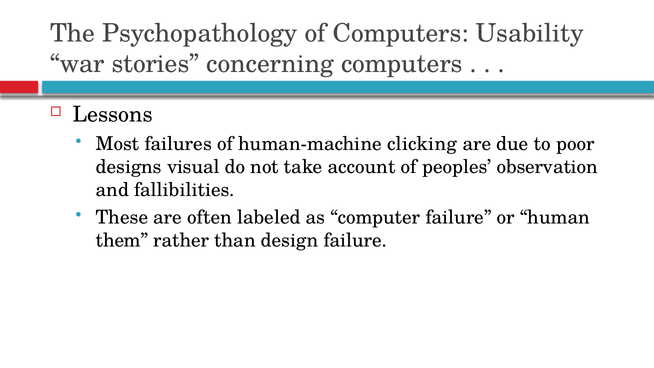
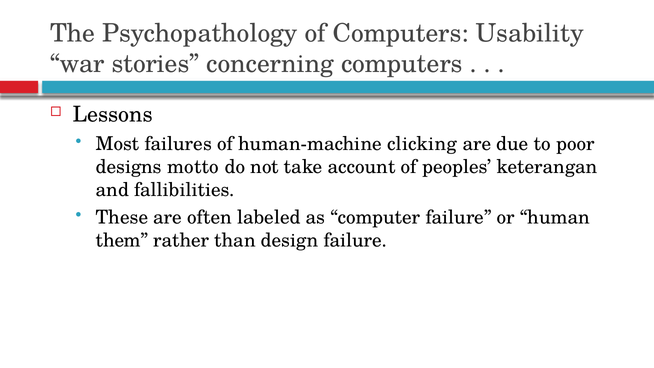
visual: visual -> motto
observation: observation -> keterangan
